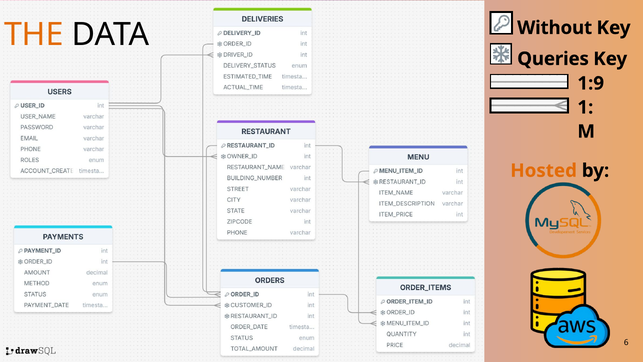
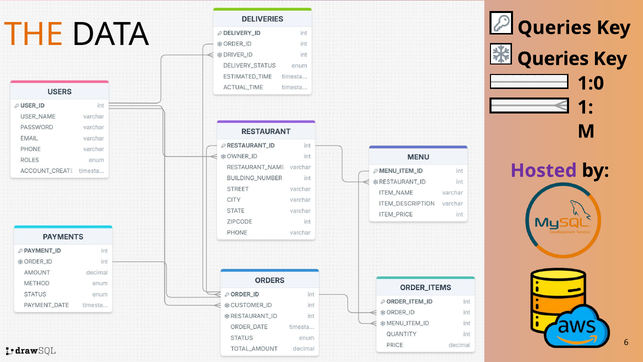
Without at (555, 28): Without -> Queries
1:9: 1:9 -> 1:0
Hosted colour: orange -> purple
